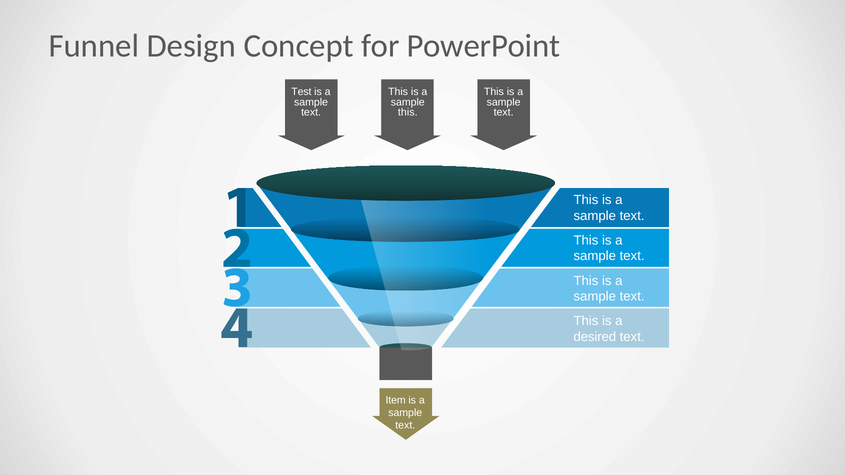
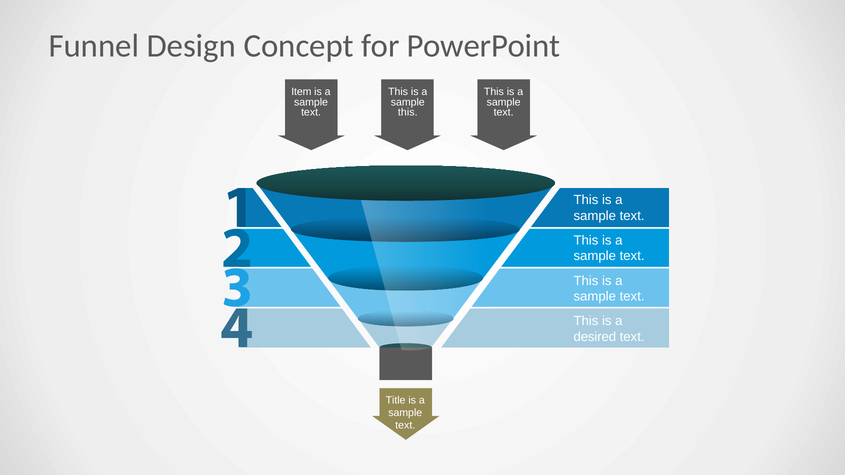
Test: Test -> Item
Item: Item -> Title
